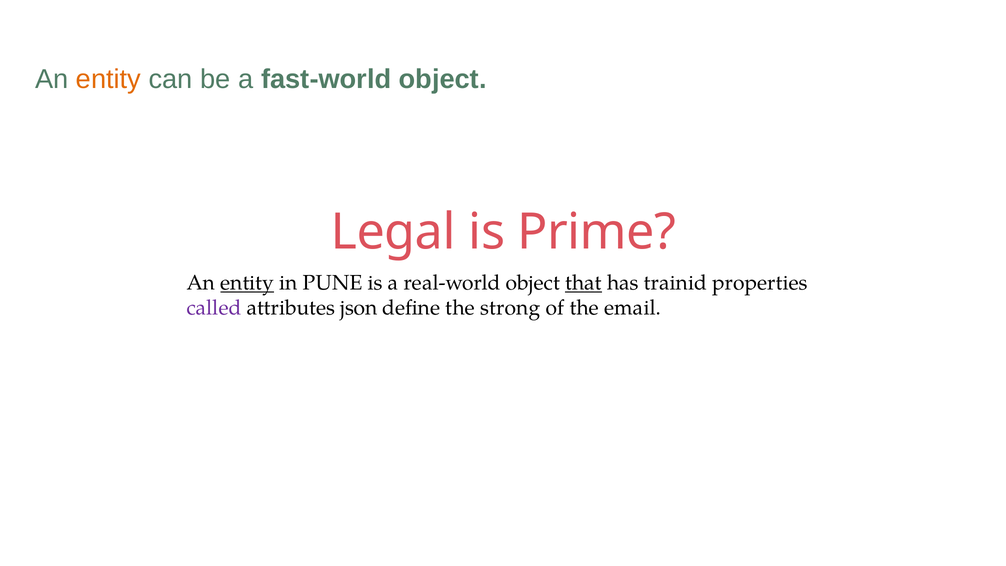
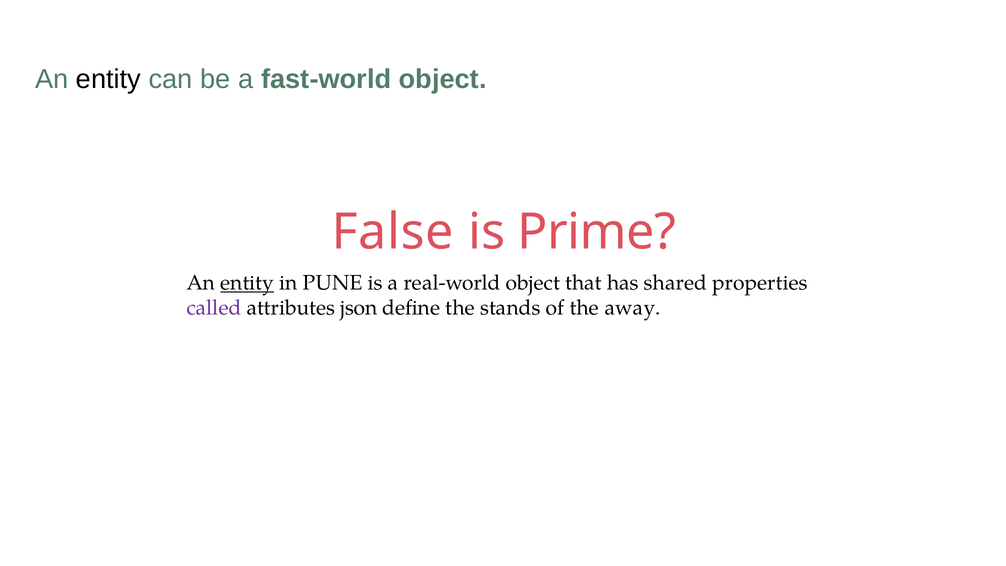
entity at (108, 79) colour: orange -> black
Legal: Legal -> False
that underline: present -> none
trainid: trainid -> shared
strong: strong -> stands
email: email -> away
